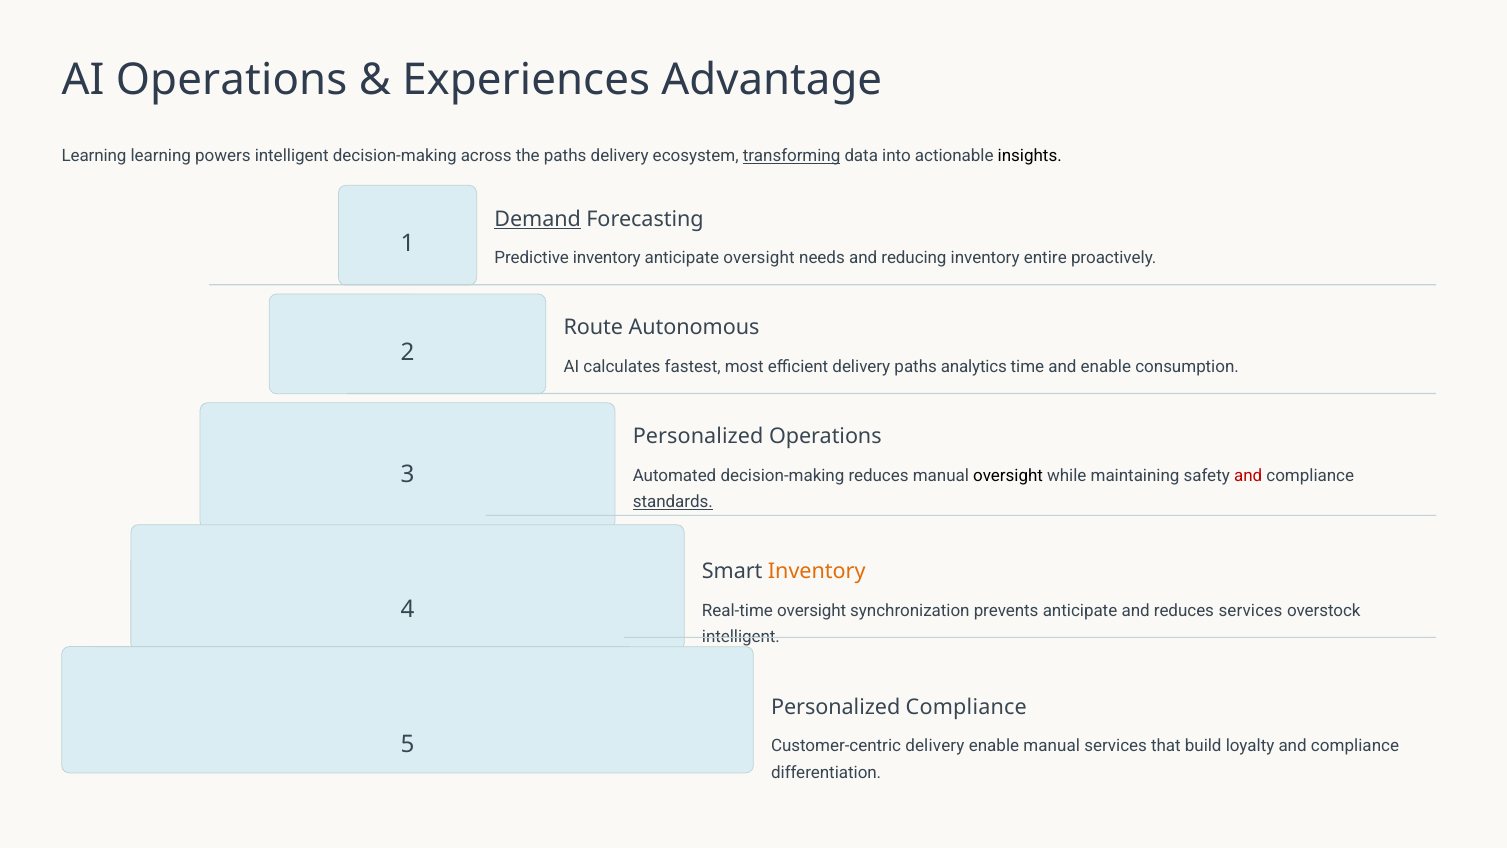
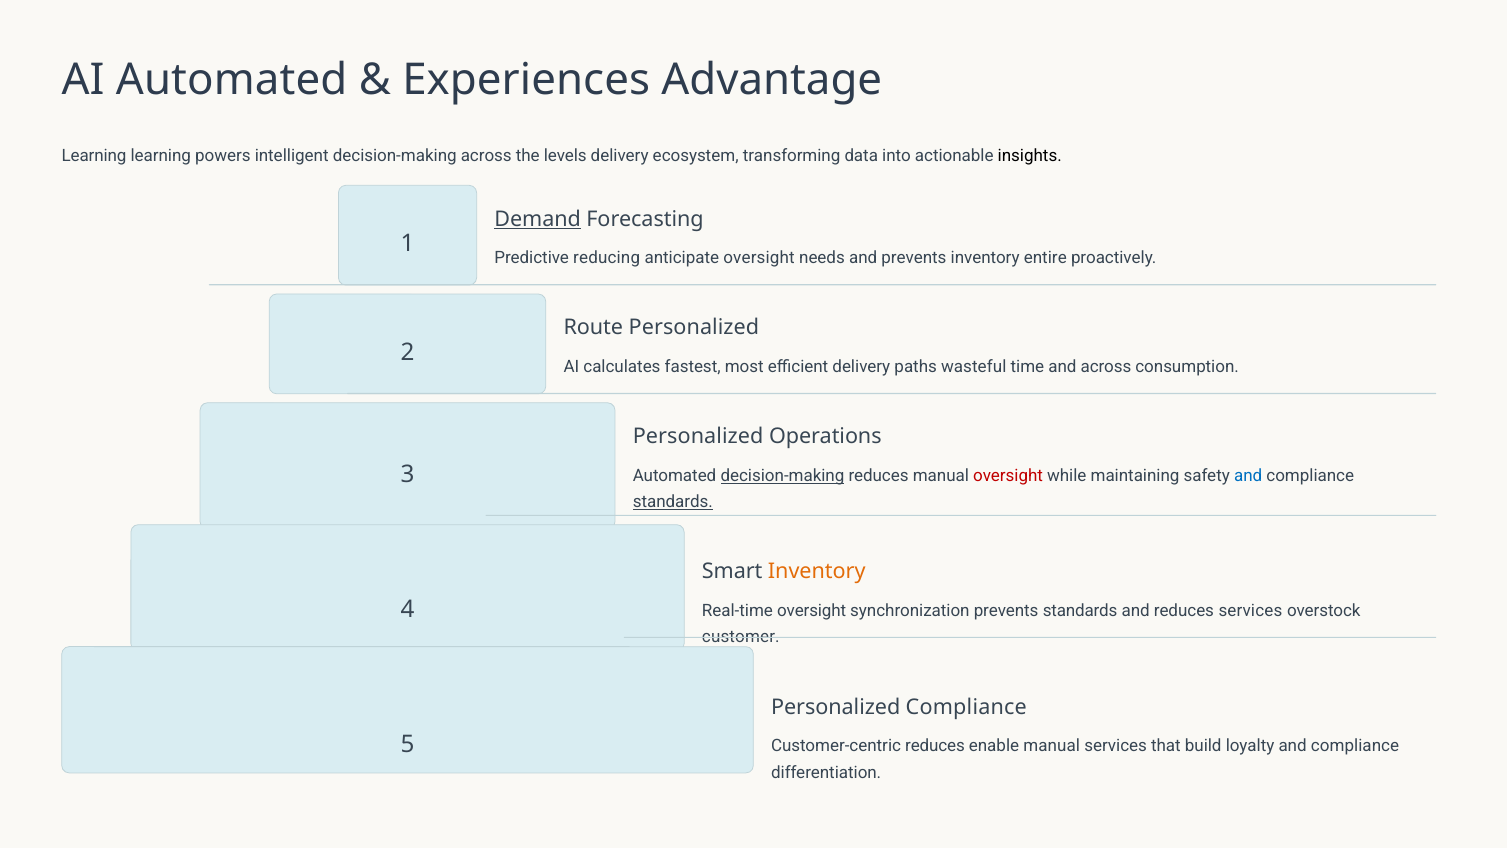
AI Operations: Operations -> Automated
the paths: paths -> levels
transforming underline: present -> none
Predictive inventory: inventory -> reducing
and reducing: reducing -> prevents
Route Autonomous: Autonomous -> Personalized
analytics: analytics -> wasteful
and enable: enable -> across
decision-making at (782, 476) underline: none -> present
oversight at (1008, 476) colour: black -> red
and at (1248, 476) colour: red -> blue
prevents anticipate: anticipate -> standards
intelligent at (741, 637): intelligent -> customer
Customer-centric delivery: delivery -> reduces
